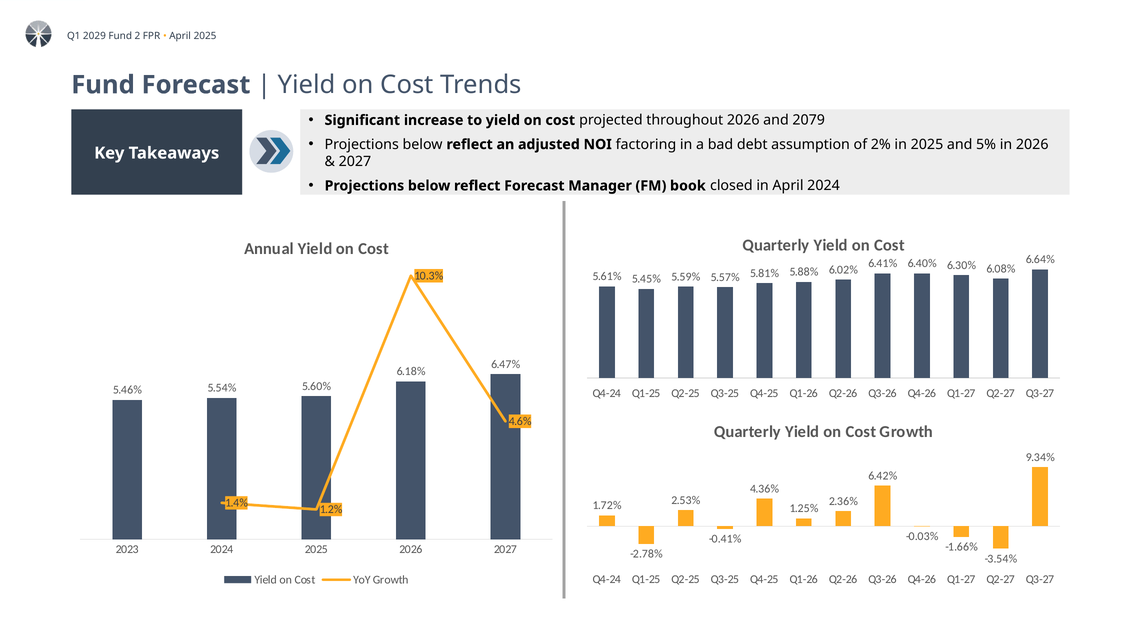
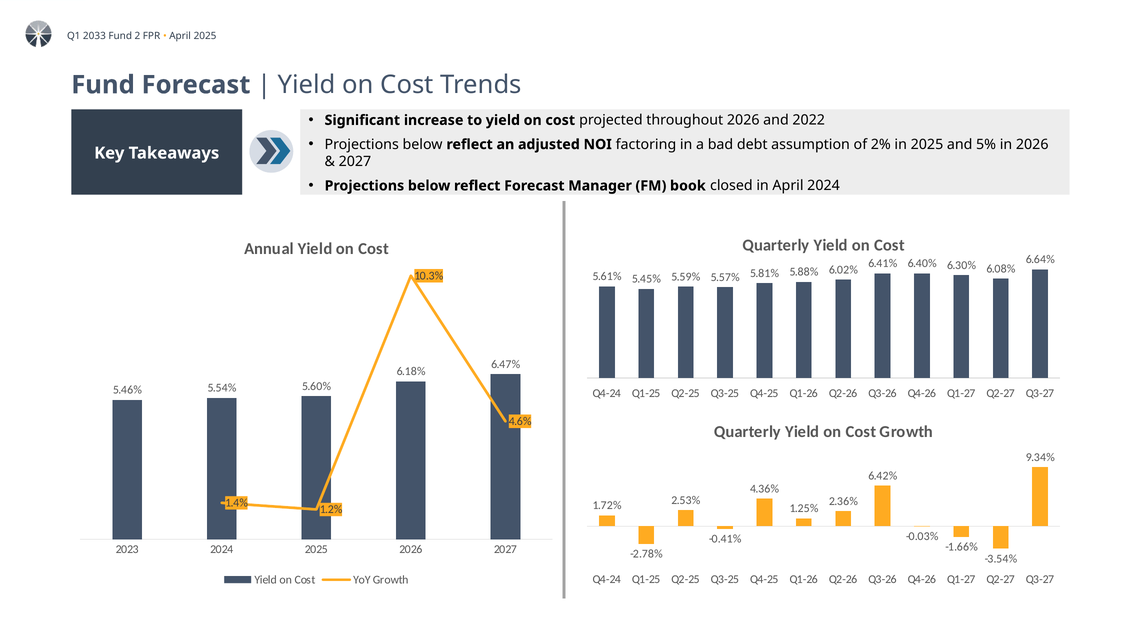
2029: 2029 -> 2033
2079: 2079 -> 2022
